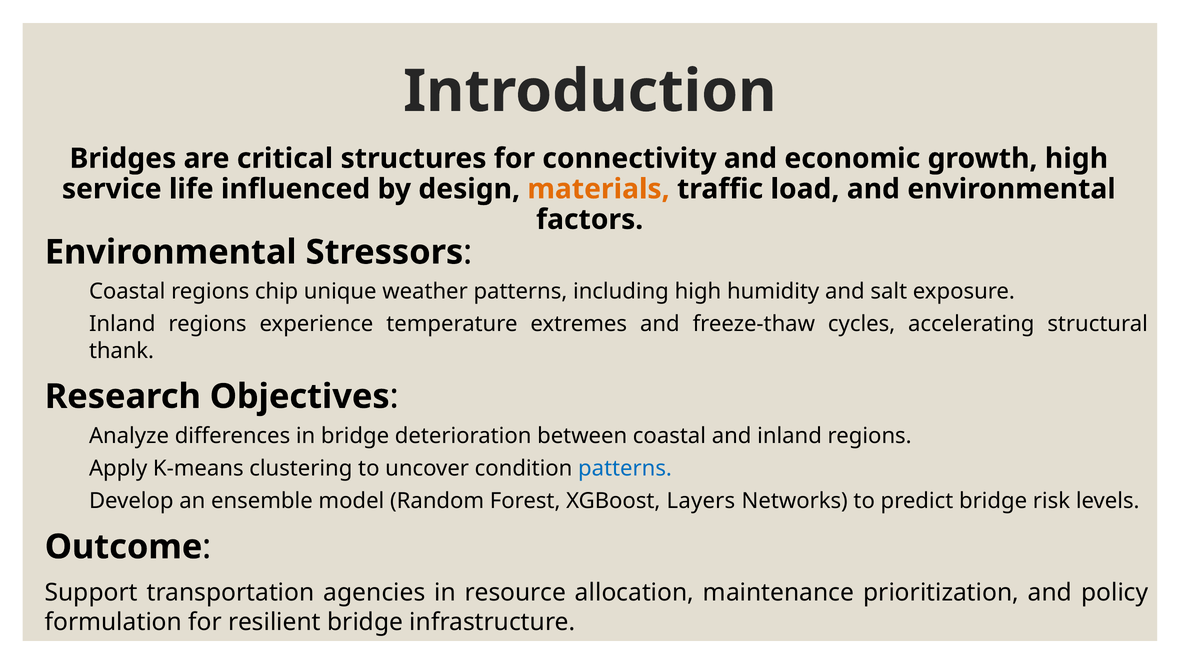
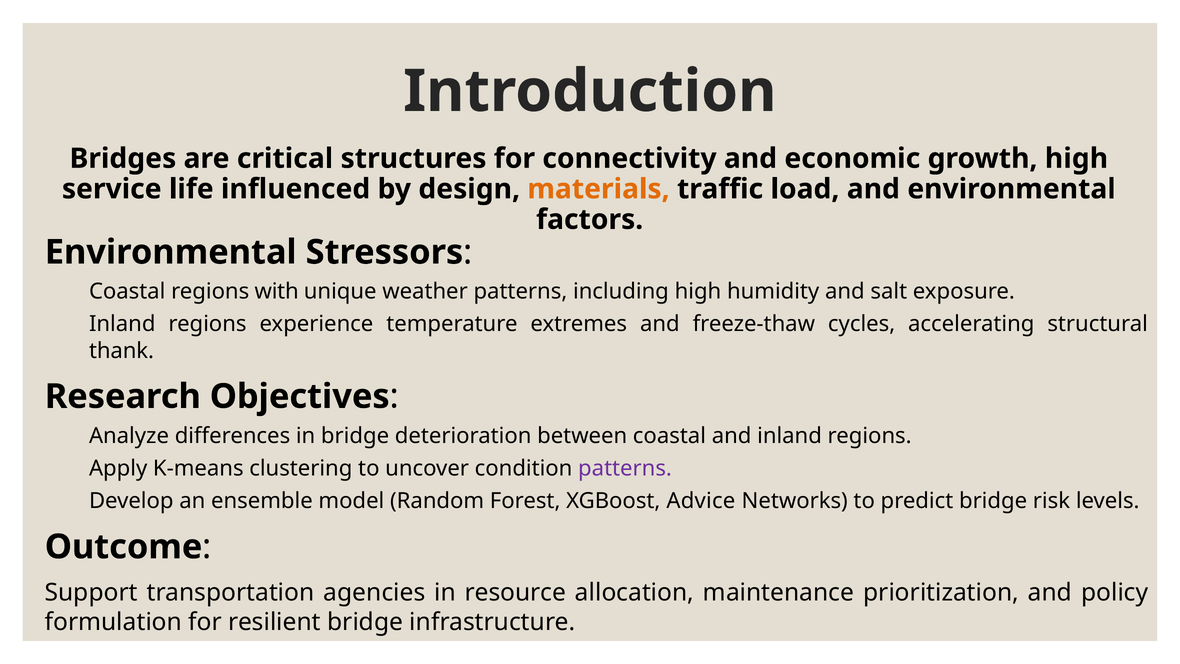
chip: chip -> with
patterns at (625, 468) colour: blue -> purple
Layers: Layers -> Advice
